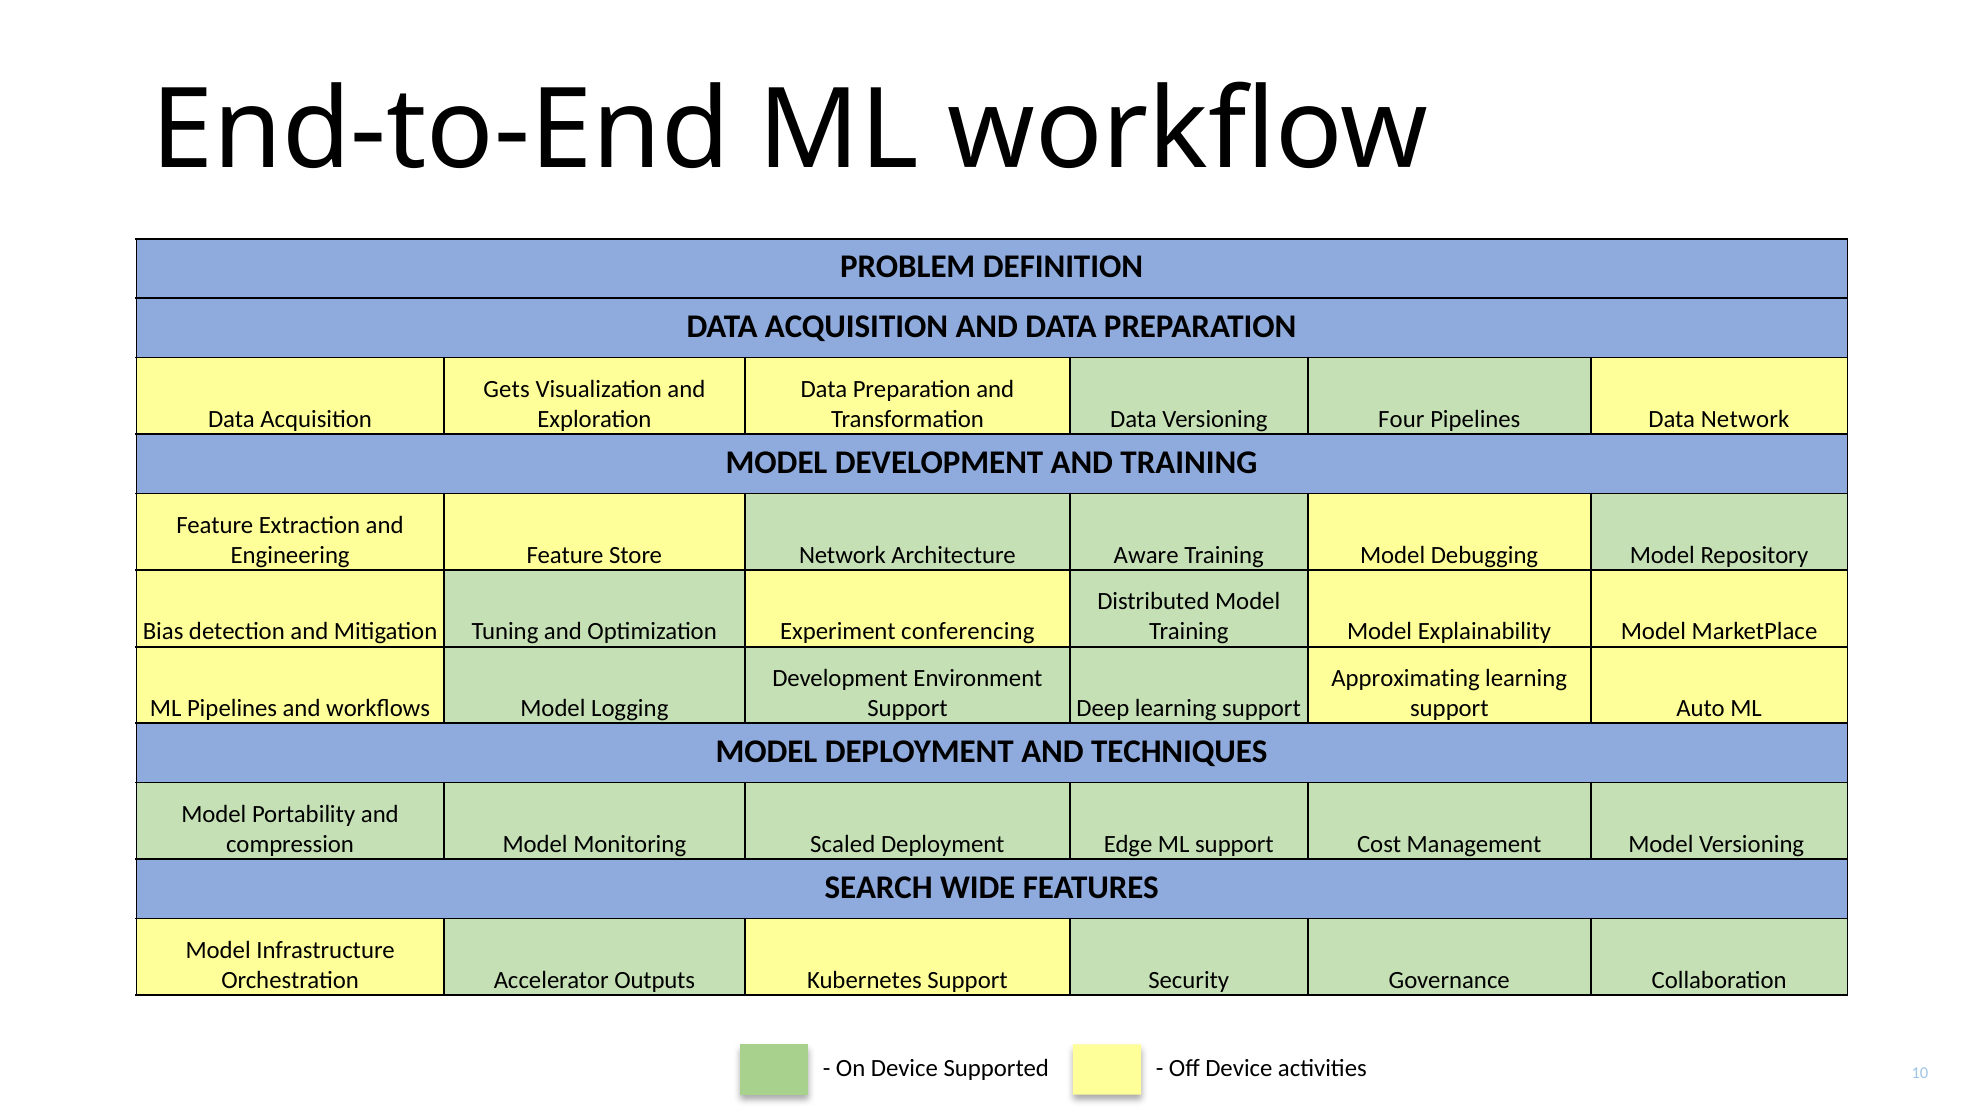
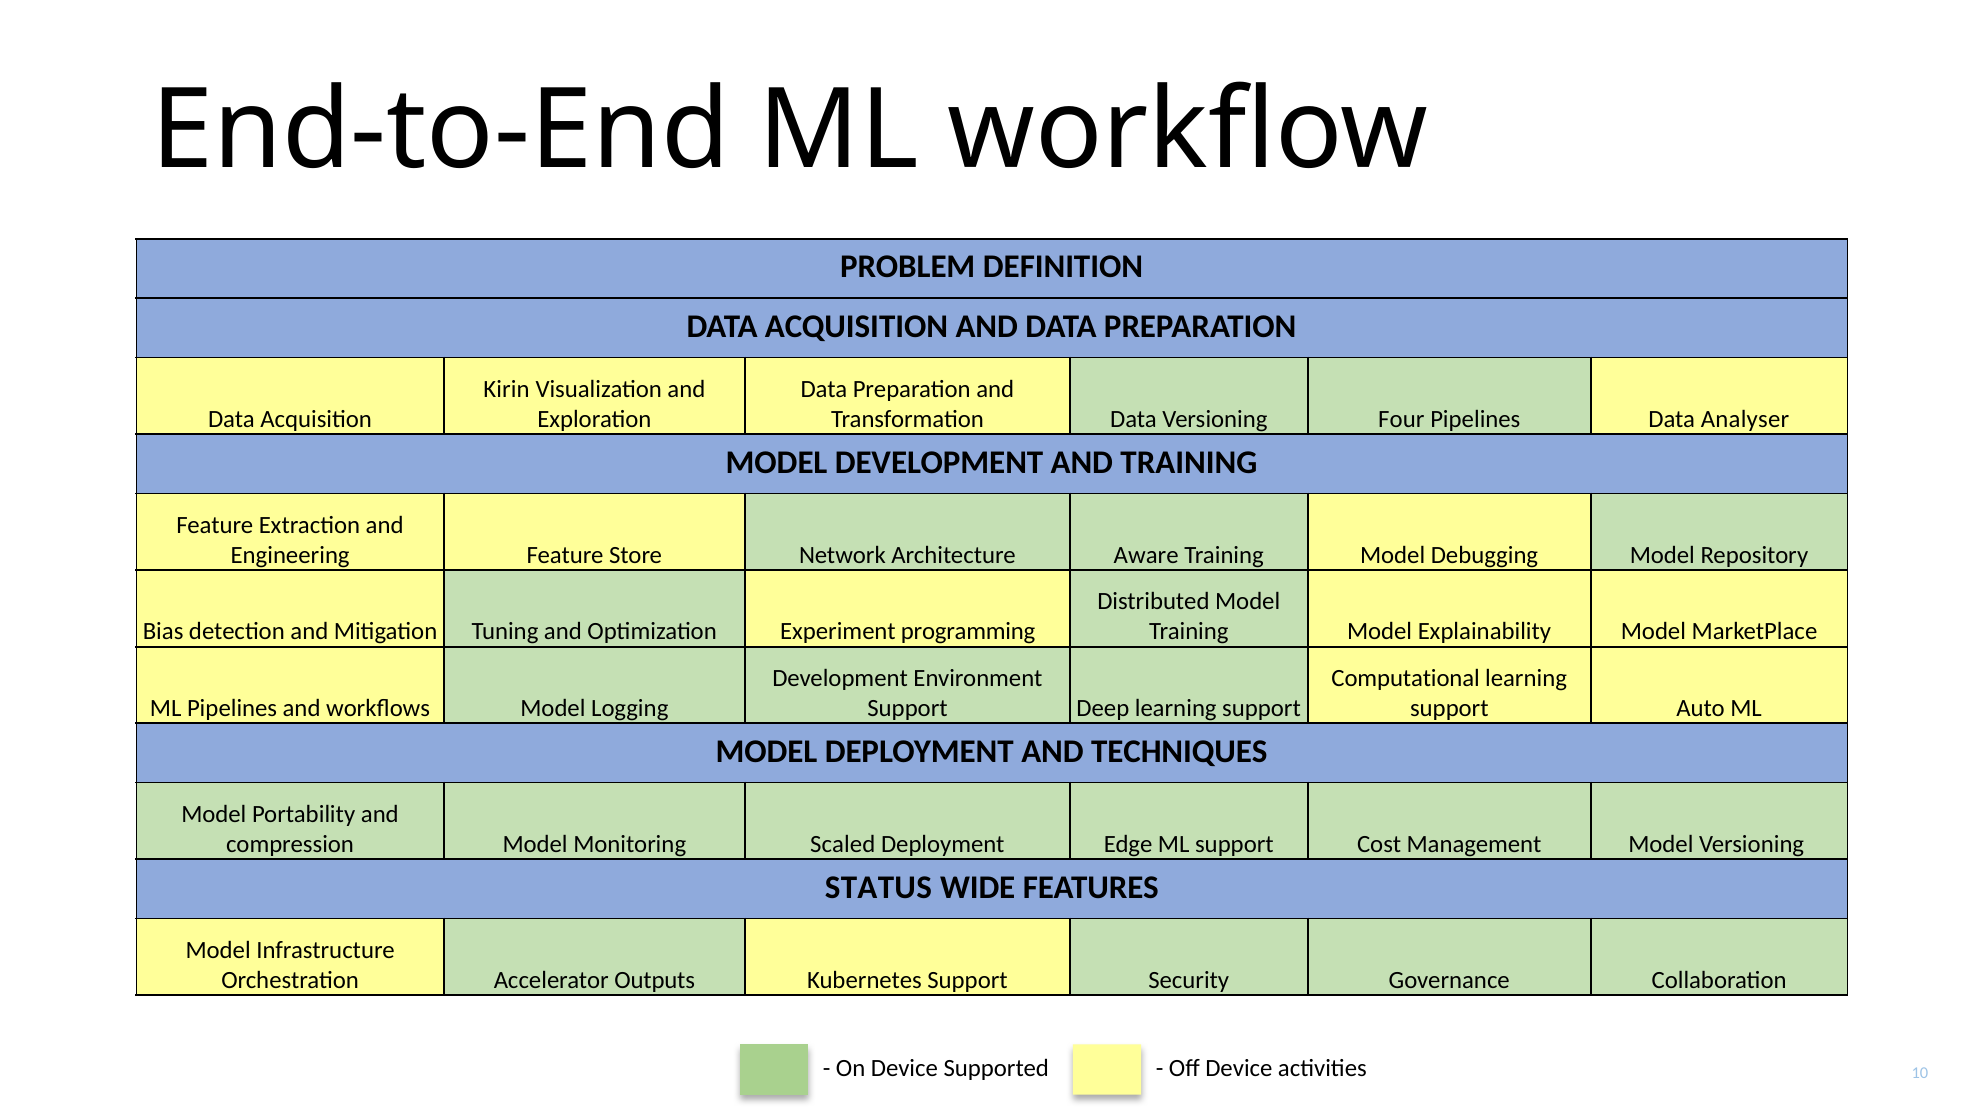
Gets: Gets -> Kirin
Data Network: Network -> Analyser
conferencing: conferencing -> programming
Approximating: Approximating -> Computational
SEARCH: SEARCH -> STATUS
